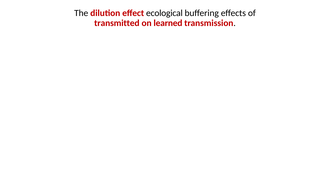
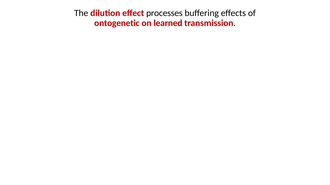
ecological: ecological -> processes
transmitted: transmitted -> ontogenetic
